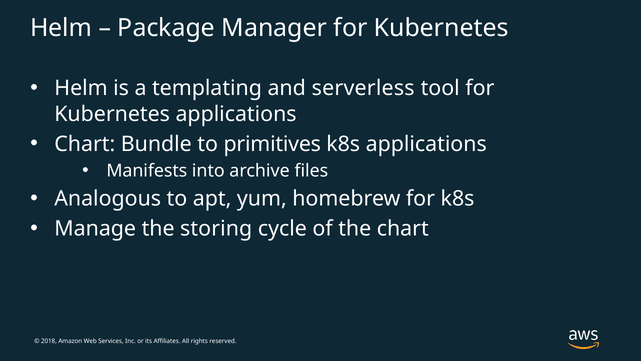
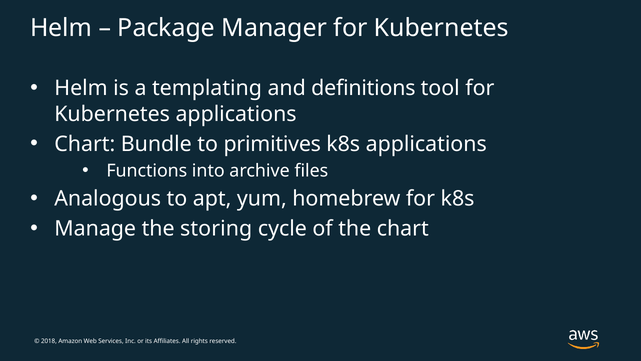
serverless: serverless -> definitions
Manifests: Manifests -> Functions
